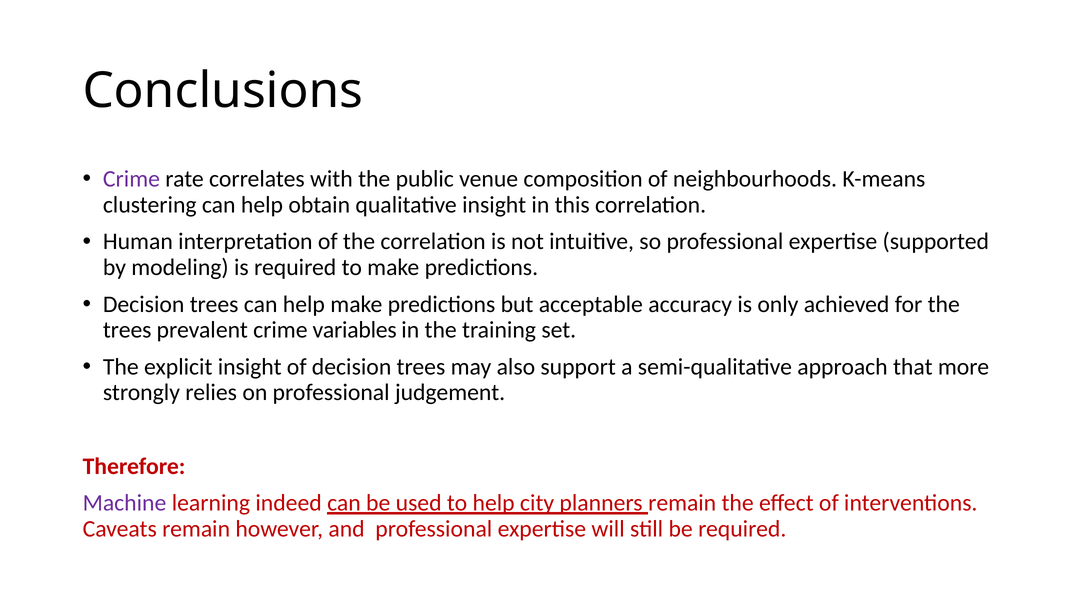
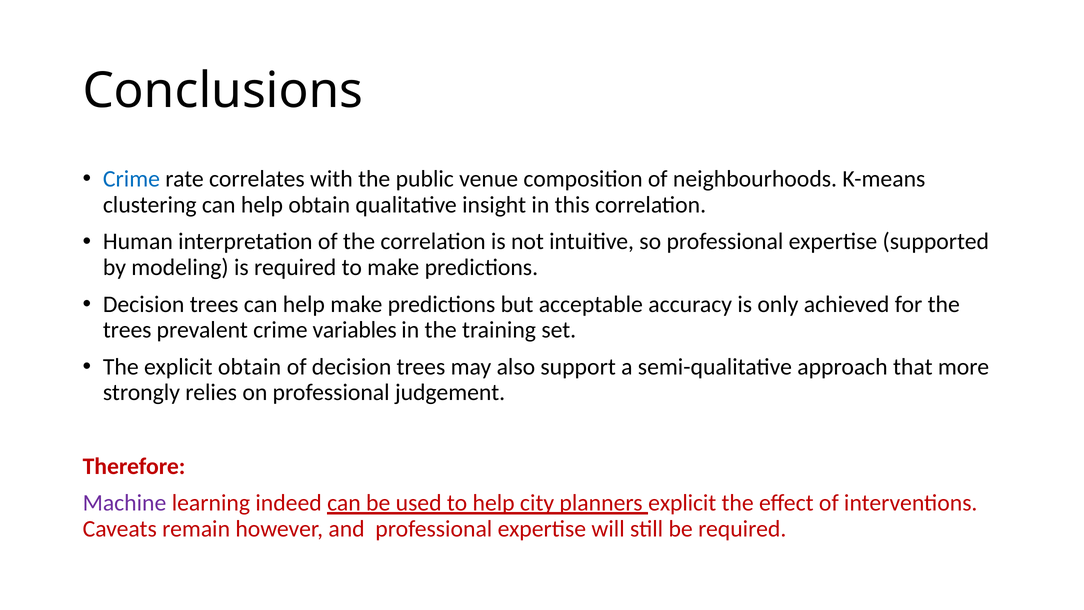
Crime at (131, 179) colour: purple -> blue
explicit insight: insight -> obtain
planners remain: remain -> explicit
